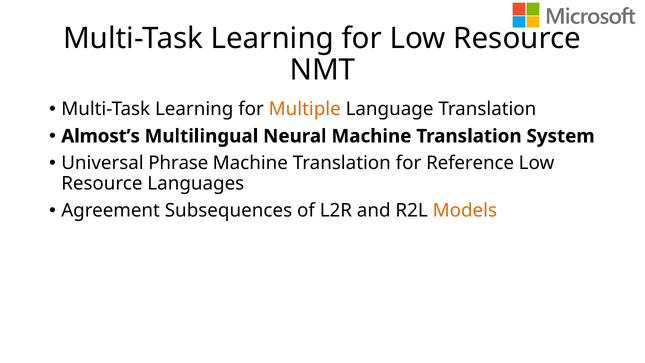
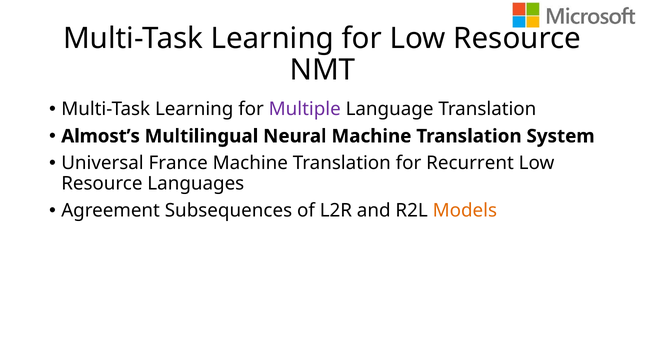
Multiple colour: orange -> purple
Phrase: Phrase -> France
Reference: Reference -> Recurrent
